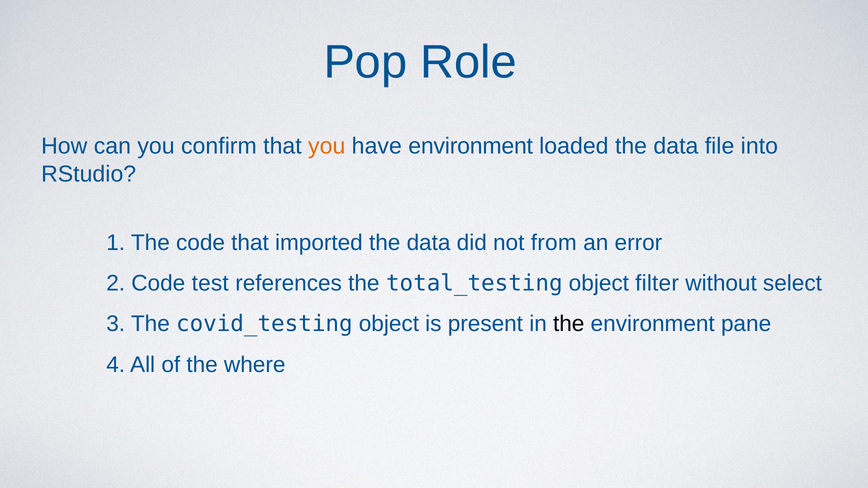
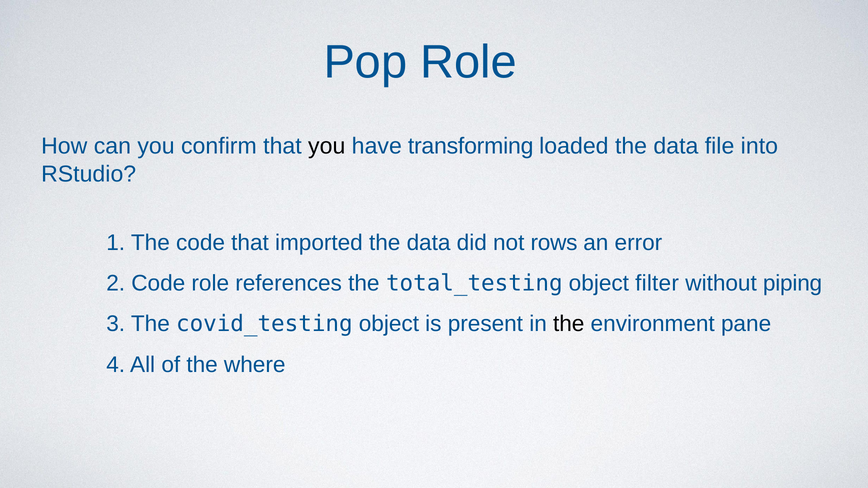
you at (327, 146) colour: orange -> black
have environment: environment -> transforming
from: from -> rows
Code test: test -> role
select: select -> piping
